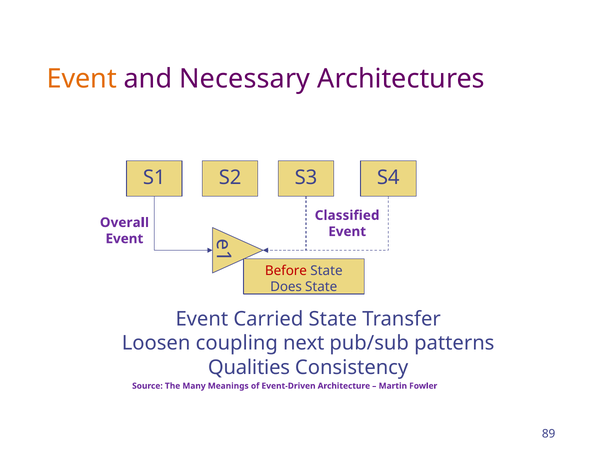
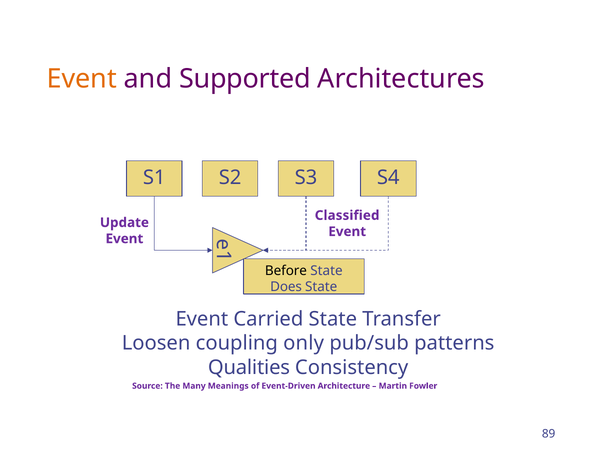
Necessary: Necessary -> Supported
Overall: Overall -> Update
Before colour: red -> black
next: next -> only
